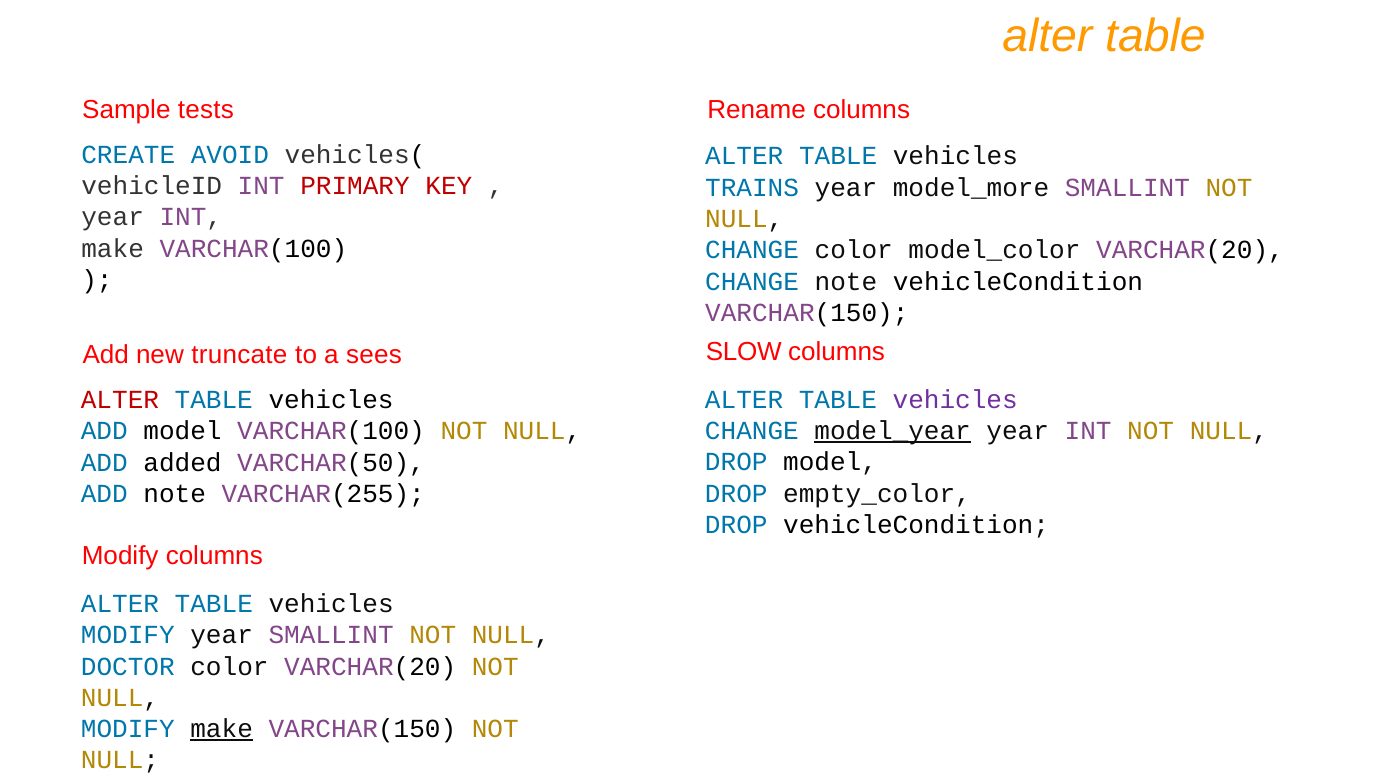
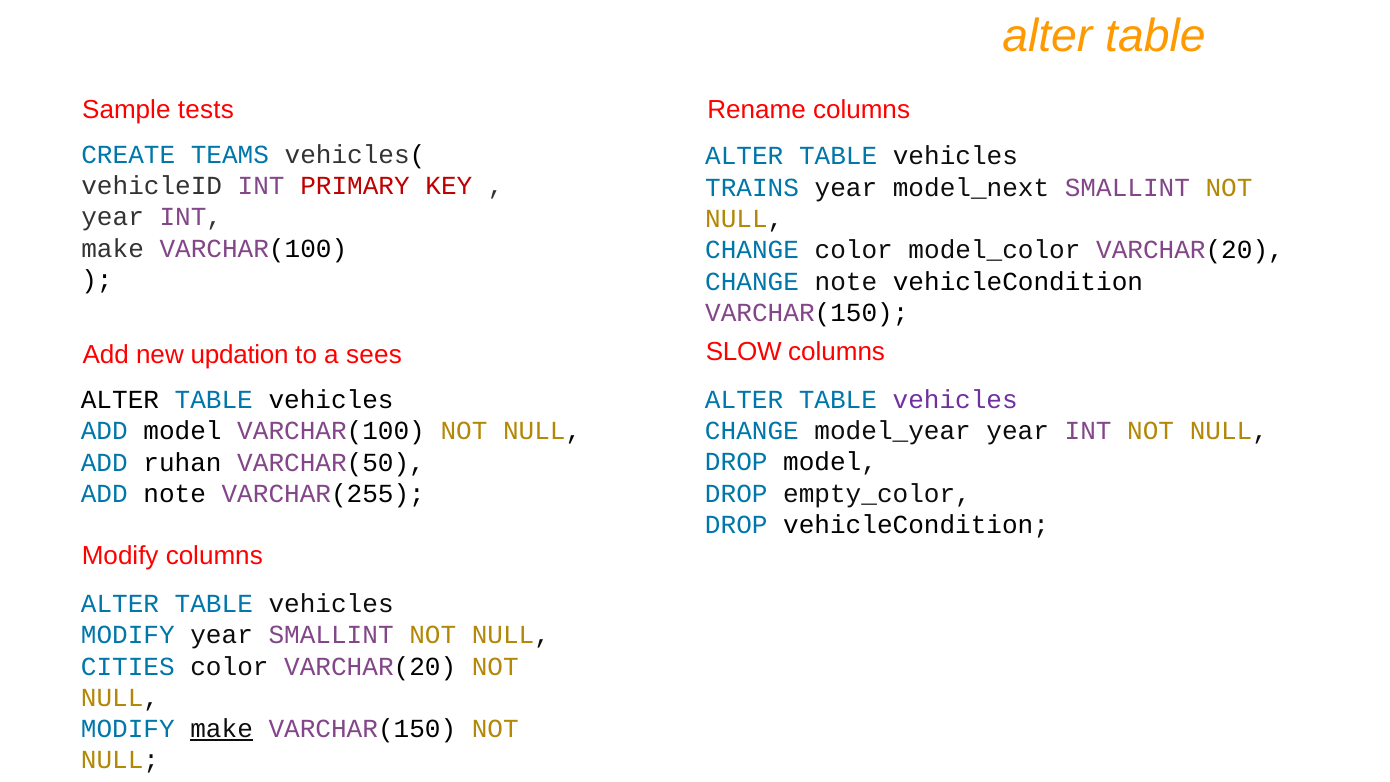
AVOID: AVOID -> TEAMS
model_more: model_more -> model_next
truncate: truncate -> updation
ALTER at (120, 400) colour: red -> black
model_year underline: present -> none
added: added -> ruhan
DOCTOR: DOCTOR -> CITIES
